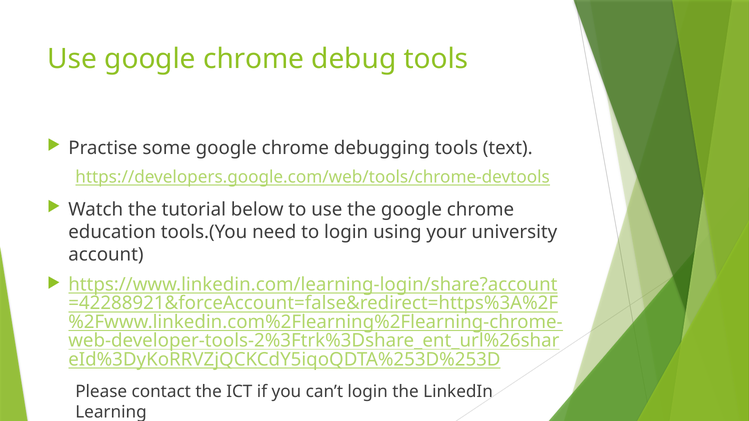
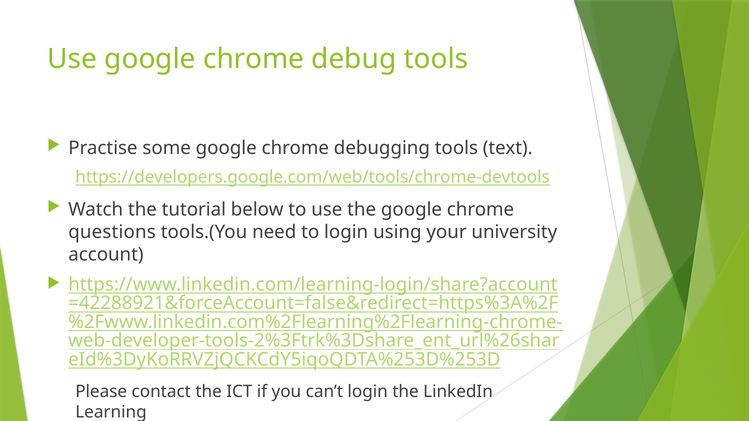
education: education -> questions
